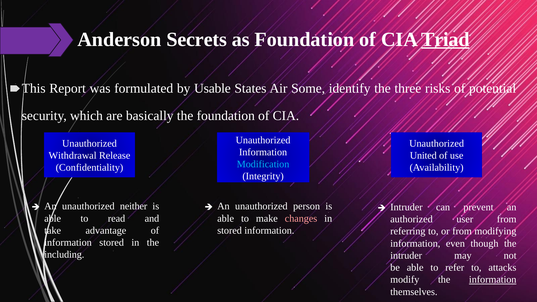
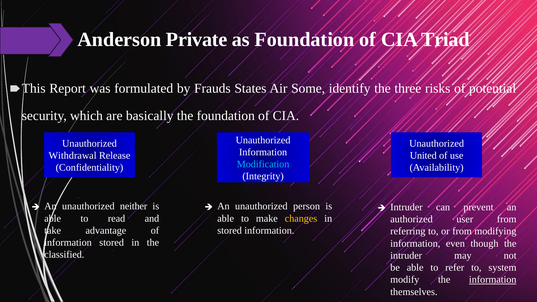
Secrets: Secrets -> Private
Triad underline: present -> none
Usable: Usable -> Frauds
changes colour: pink -> yellow
including: including -> classified
attacks: attacks -> system
